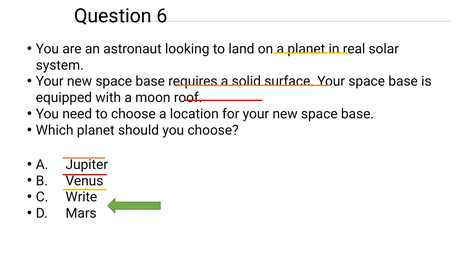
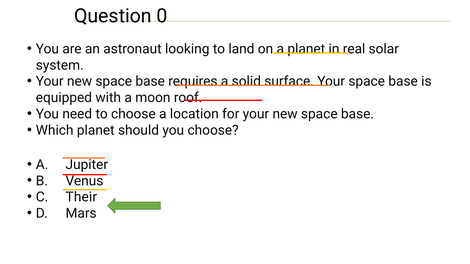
6: 6 -> 0
Write: Write -> Their
